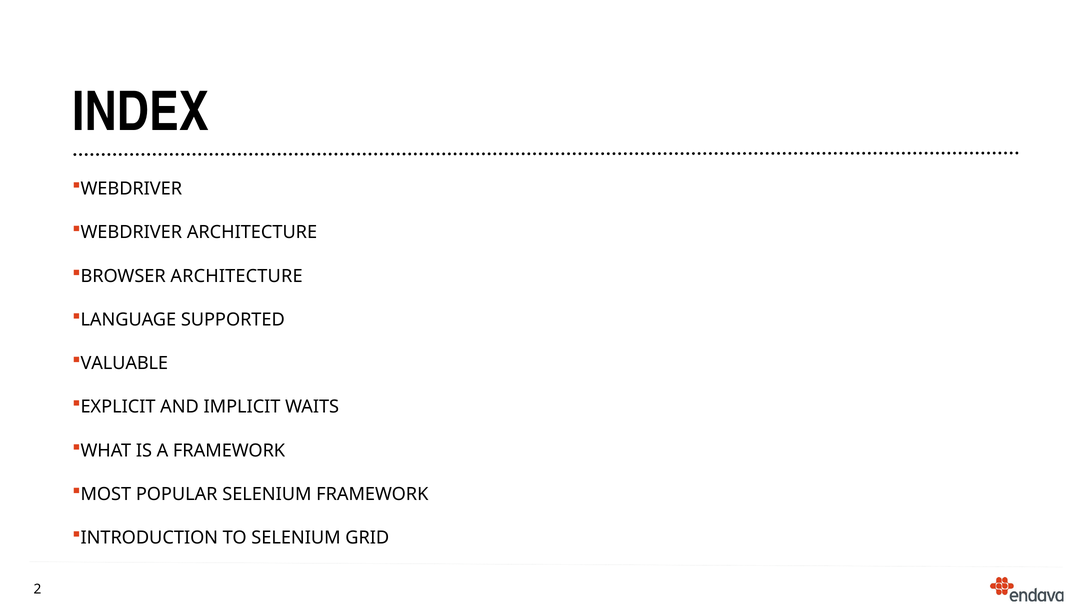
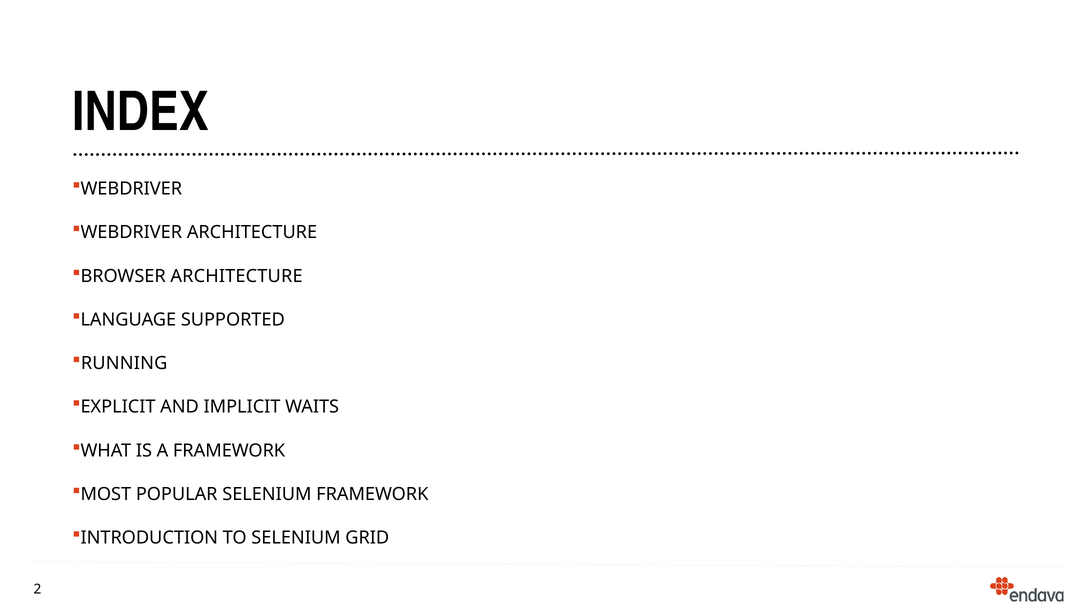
VALUABLE: VALUABLE -> RUNNING
